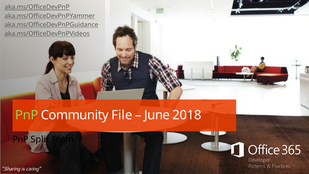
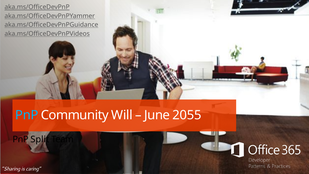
PnP at (27, 115) colour: light green -> light blue
File: File -> Will
2018: 2018 -> 2055
